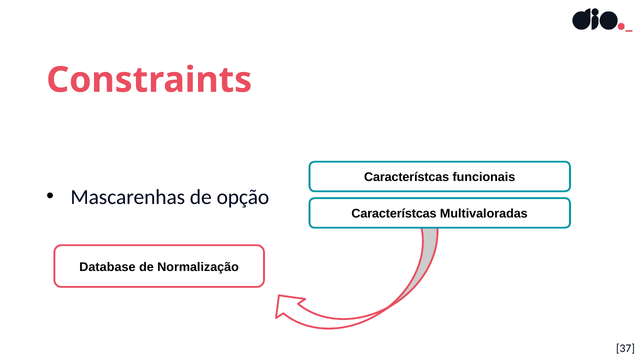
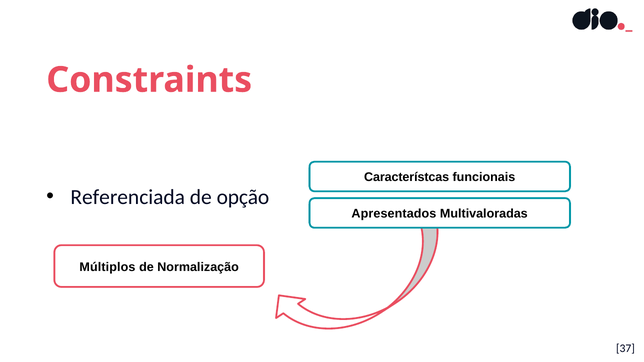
Mascarenhas: Mascarenhas -> Referenciada
Característcas at (394, 214): Característcas -> Apresentados
Database: Database -> Múltiplos
